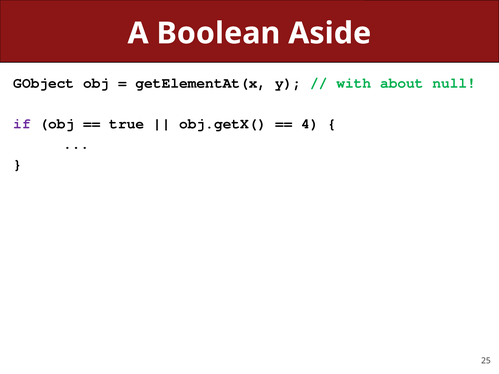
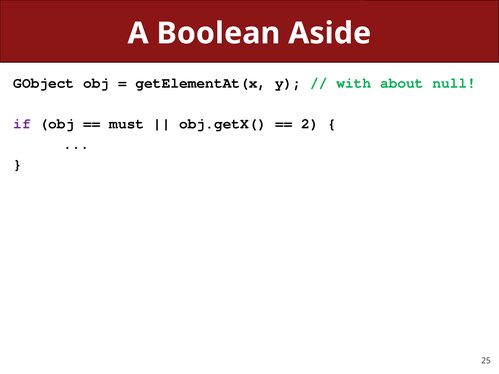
true: true -> must
4: 4 -> 2
